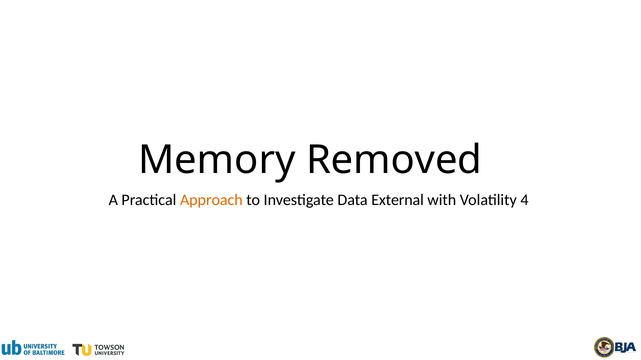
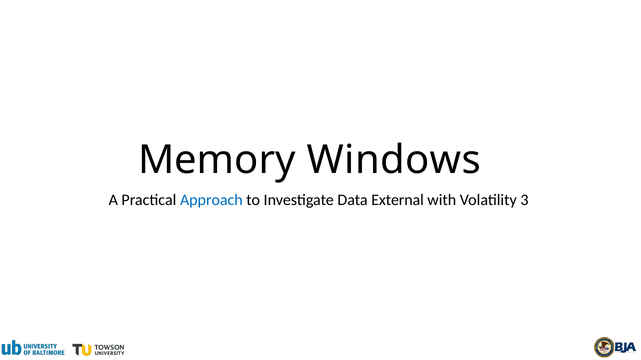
Removed: Removed -> Windows
Approach colour: orange -> blue
4: 4 -> 3
